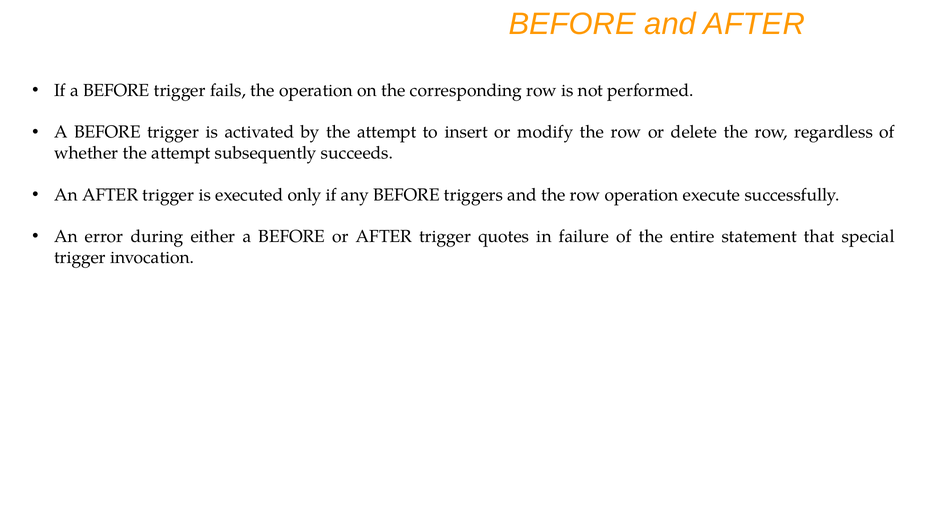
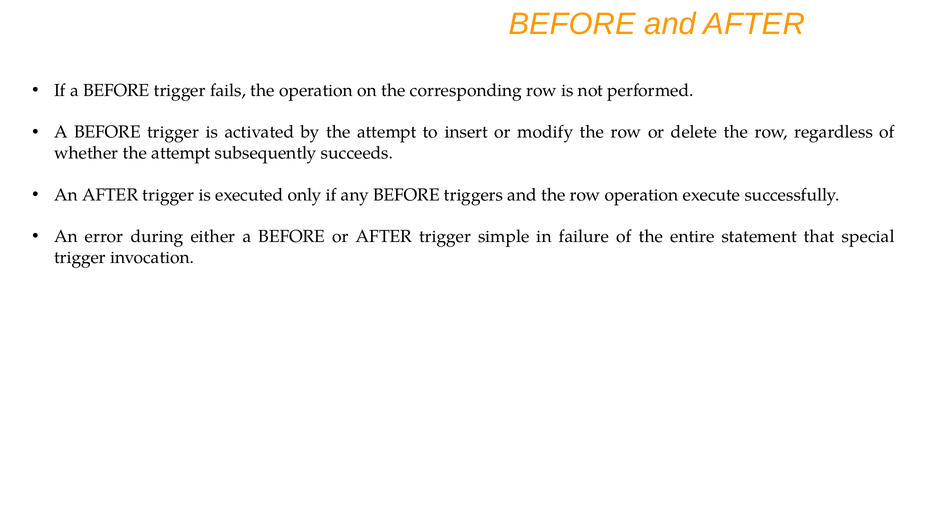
quotes: quotes -> simple
